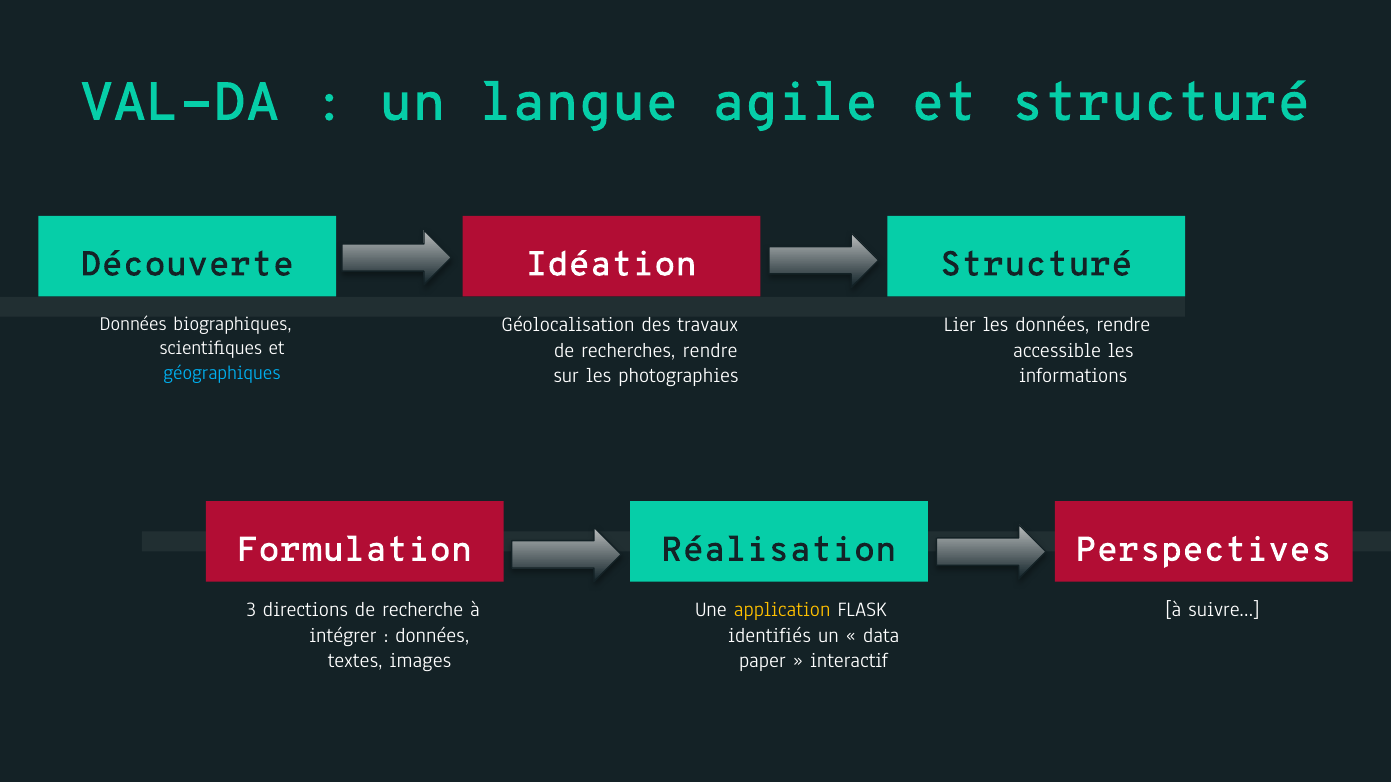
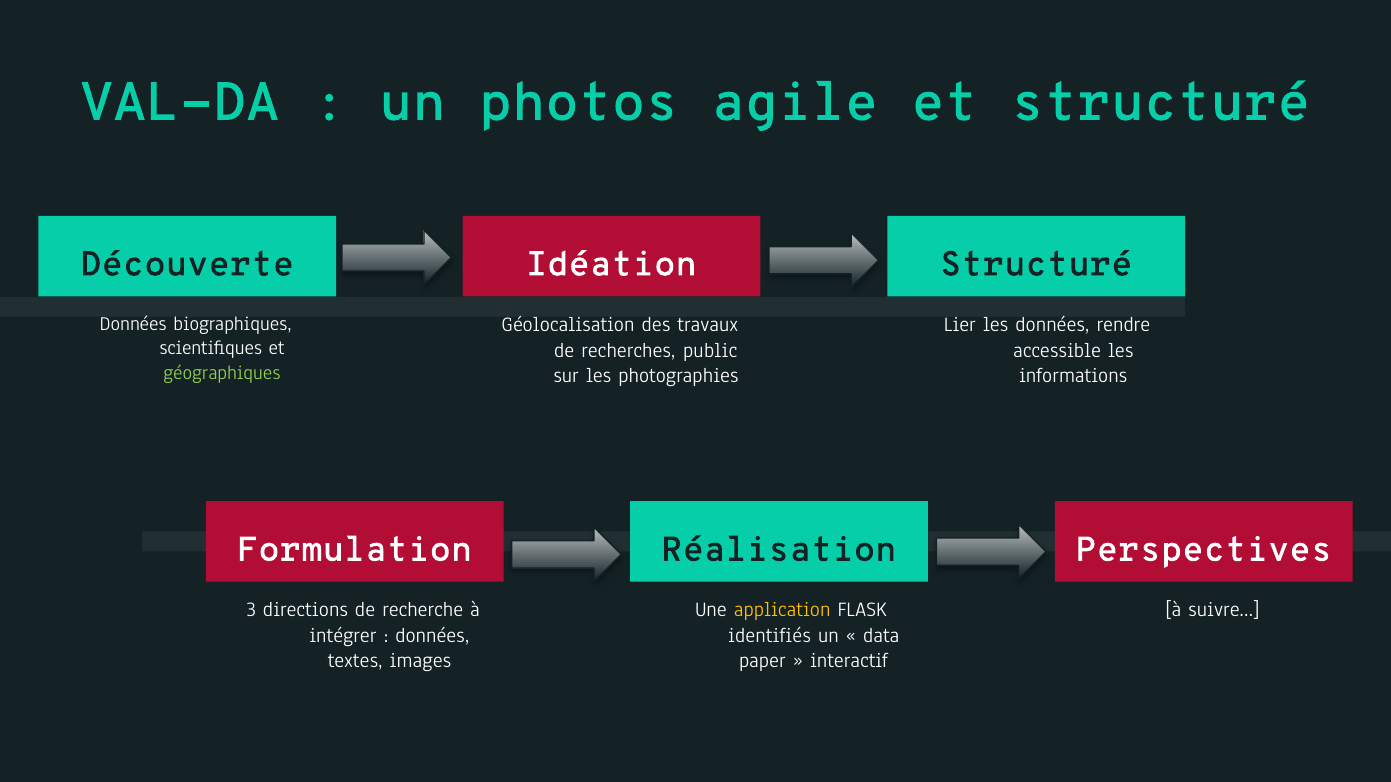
langue: langue -> photos
recherches rendre: rendre -> public
géographiques colour: light blue -> light green
